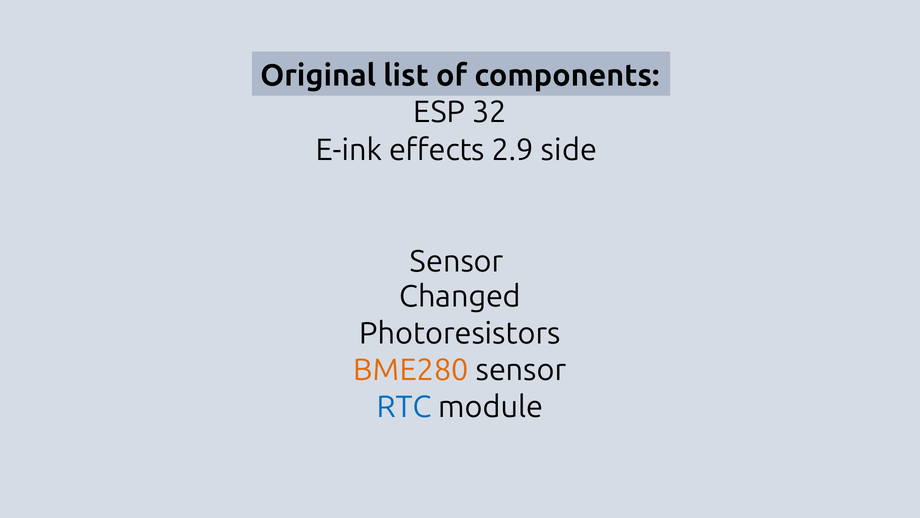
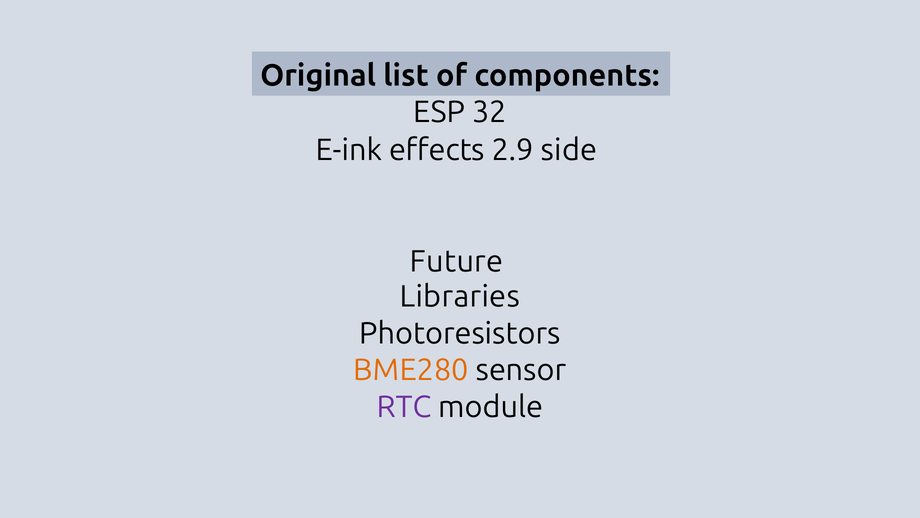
Sensor at (457, 261): Sensor -> Future
Changed: Changed -> Libraries
RTC colour: blue -> purple
